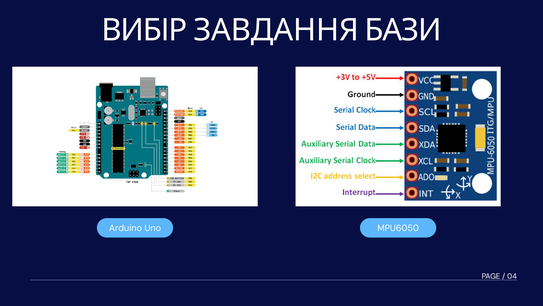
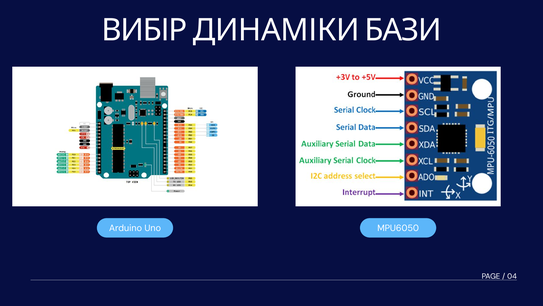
ЗАВДАННЯ: ЗАВДАННЯ -> ДИНАМІКИ
